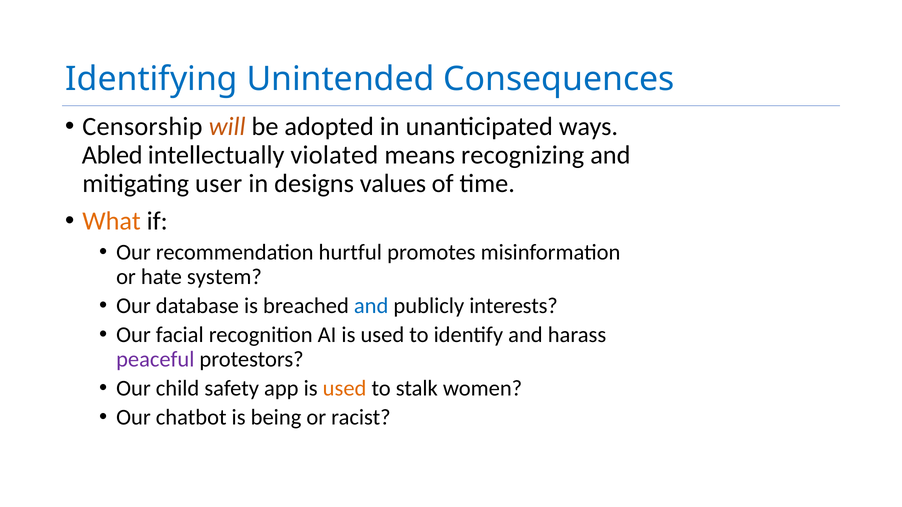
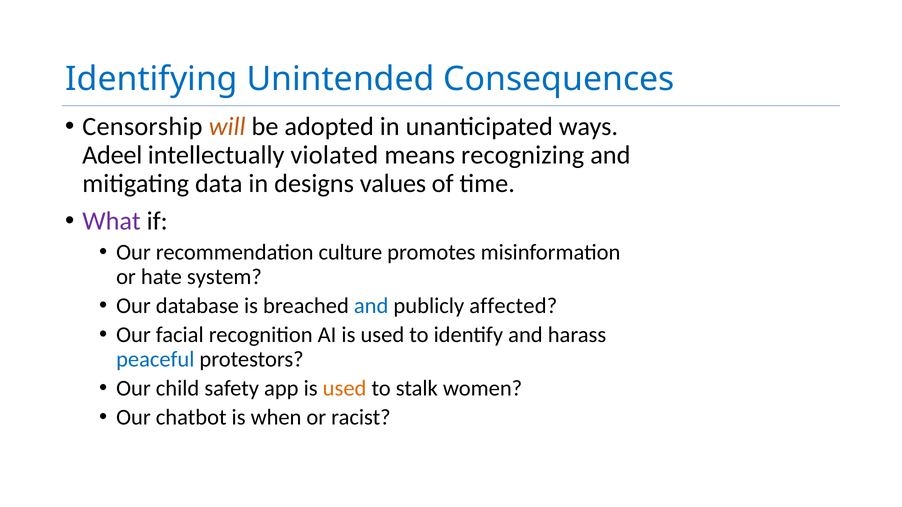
Abled: Abled -> Adeel
user: user -> data
What colour: orange -> purple
hurtful: hurtful -> culture
interests: interests -> affected
peaceful colour: purple -> blue
being: being -> when
